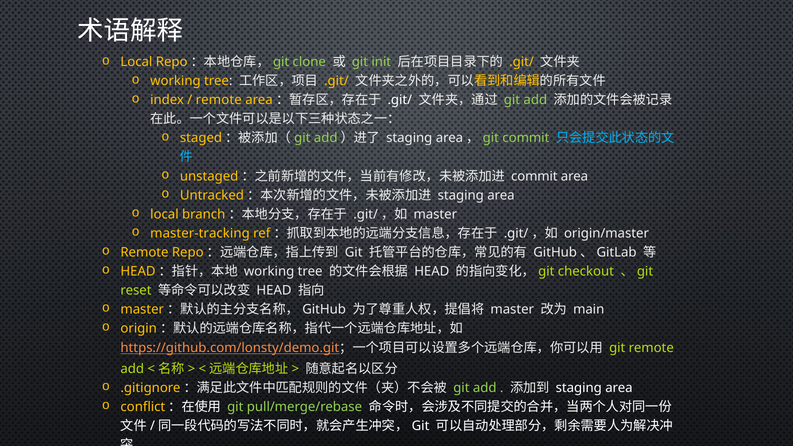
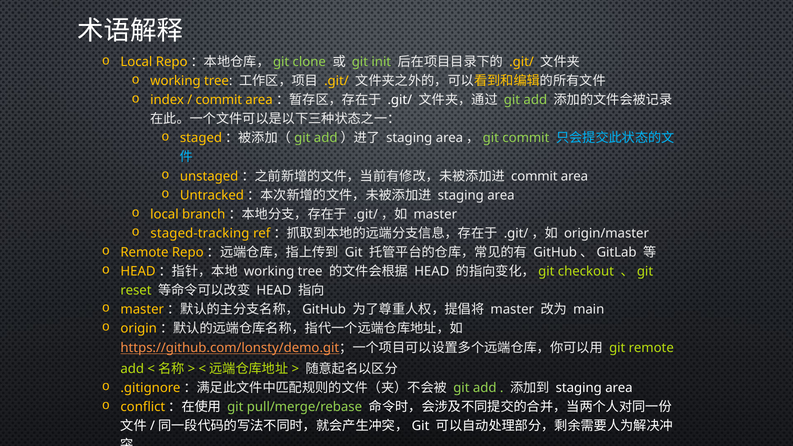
remote at (219, 100): remote -> commit
master-tracking: master-tracking -> staged-tracking
